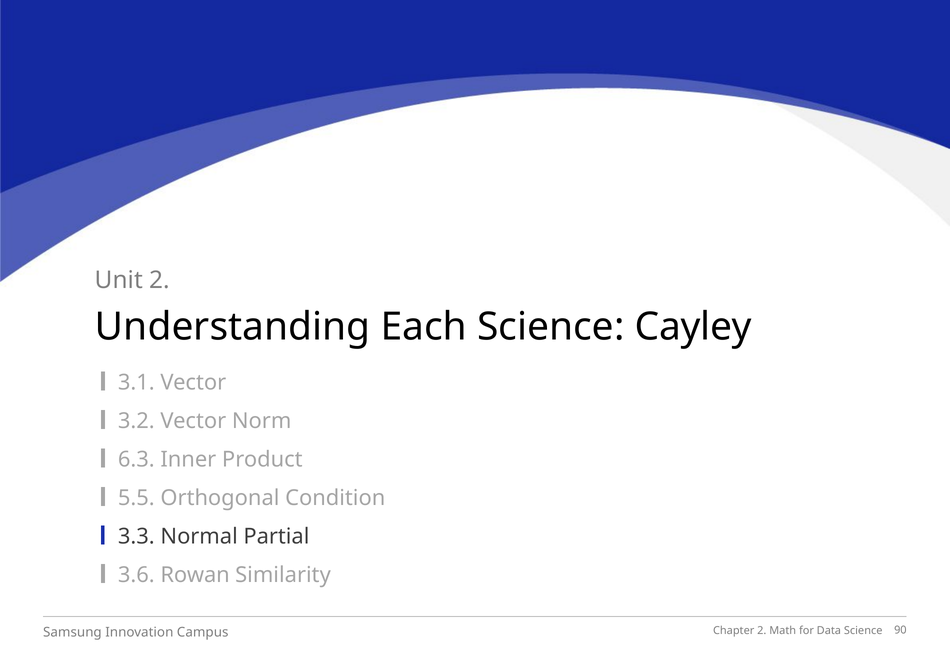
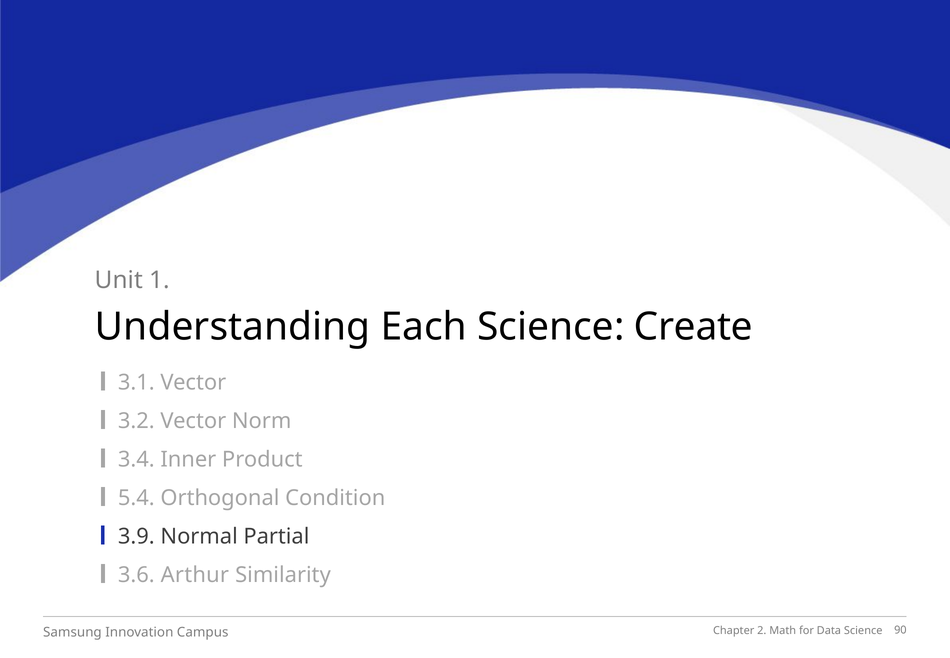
Unit 2: 2 -> 1
Cayley: Cayley -> Create
6.3: 6.3 -> 3.4
5.5: 5.5 -> 5.4
3.3: 3.3 -> 3.9
Rowan: Rowan -> Arthur
